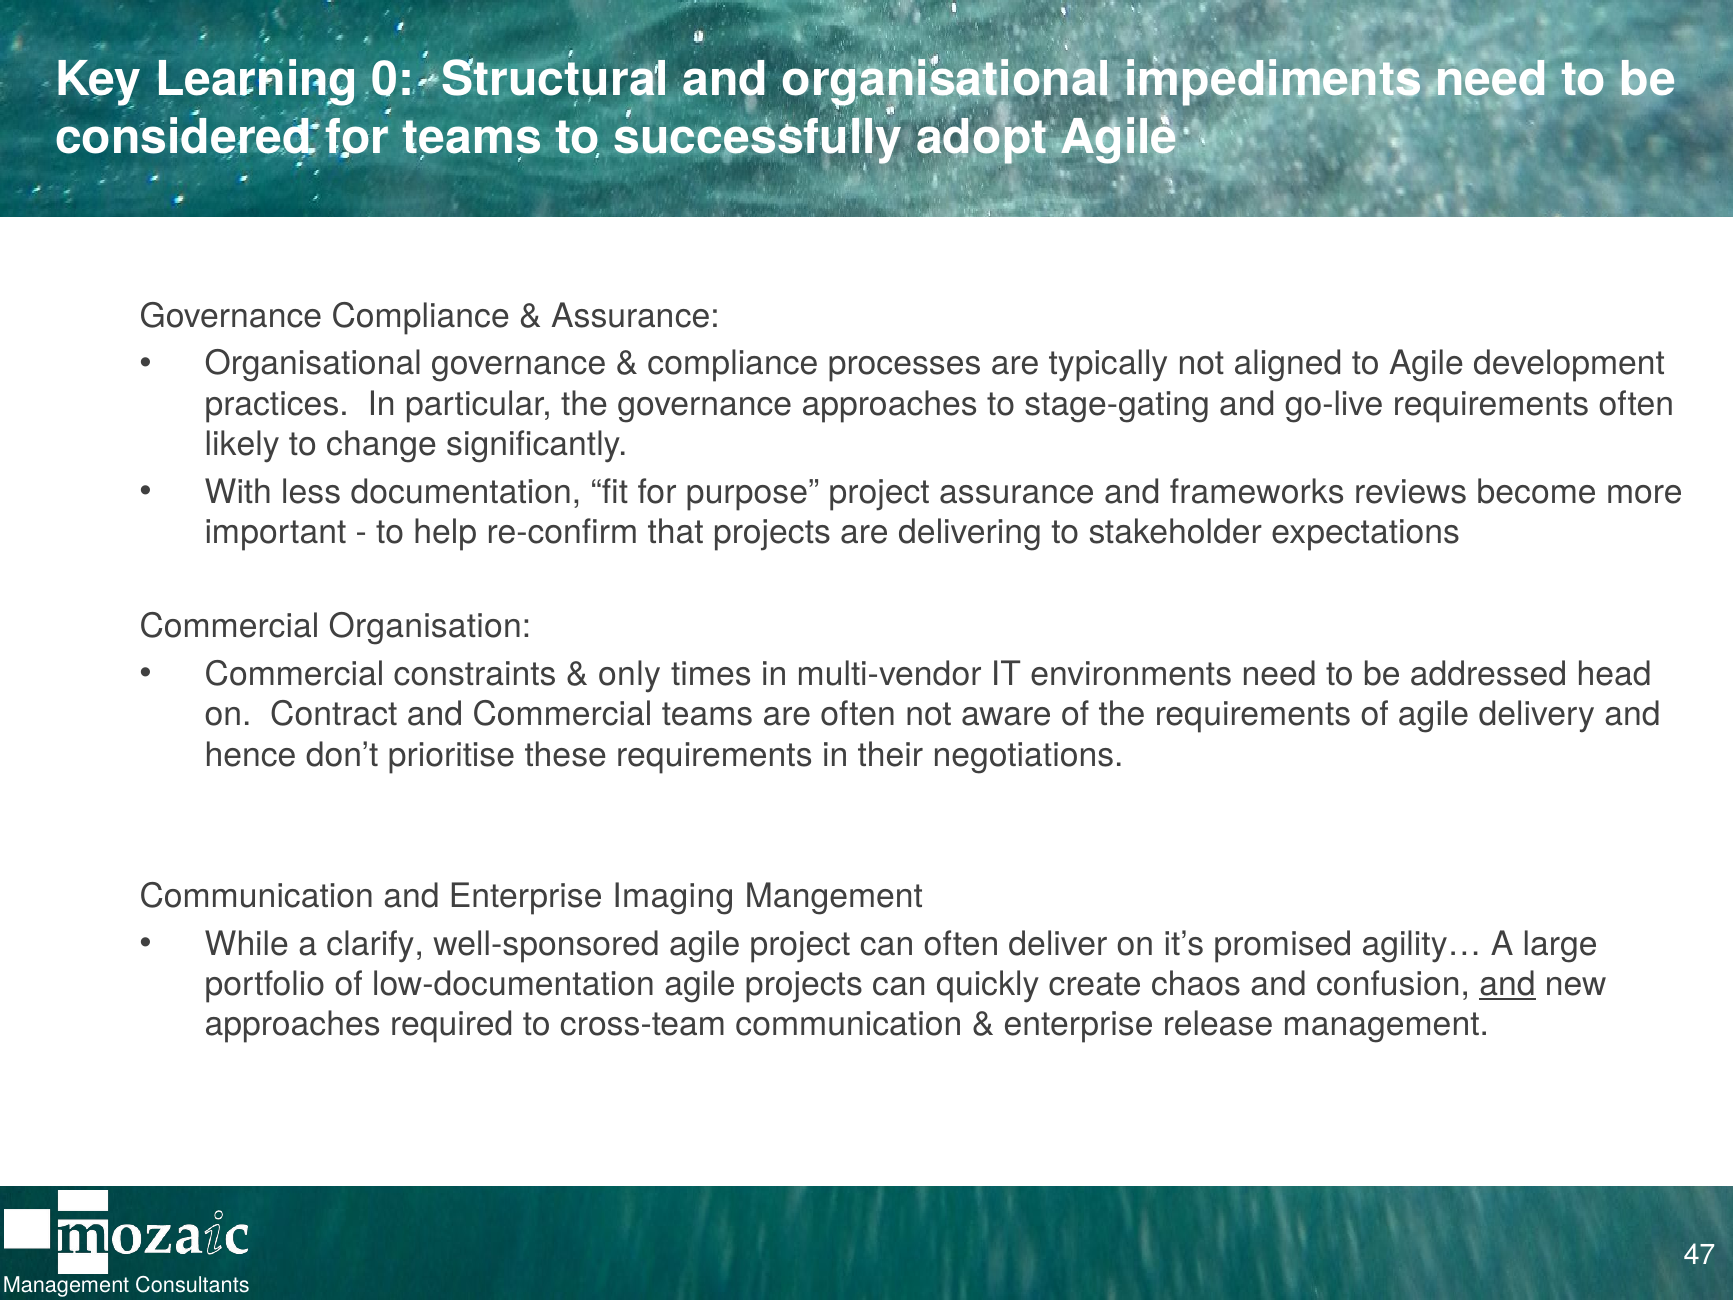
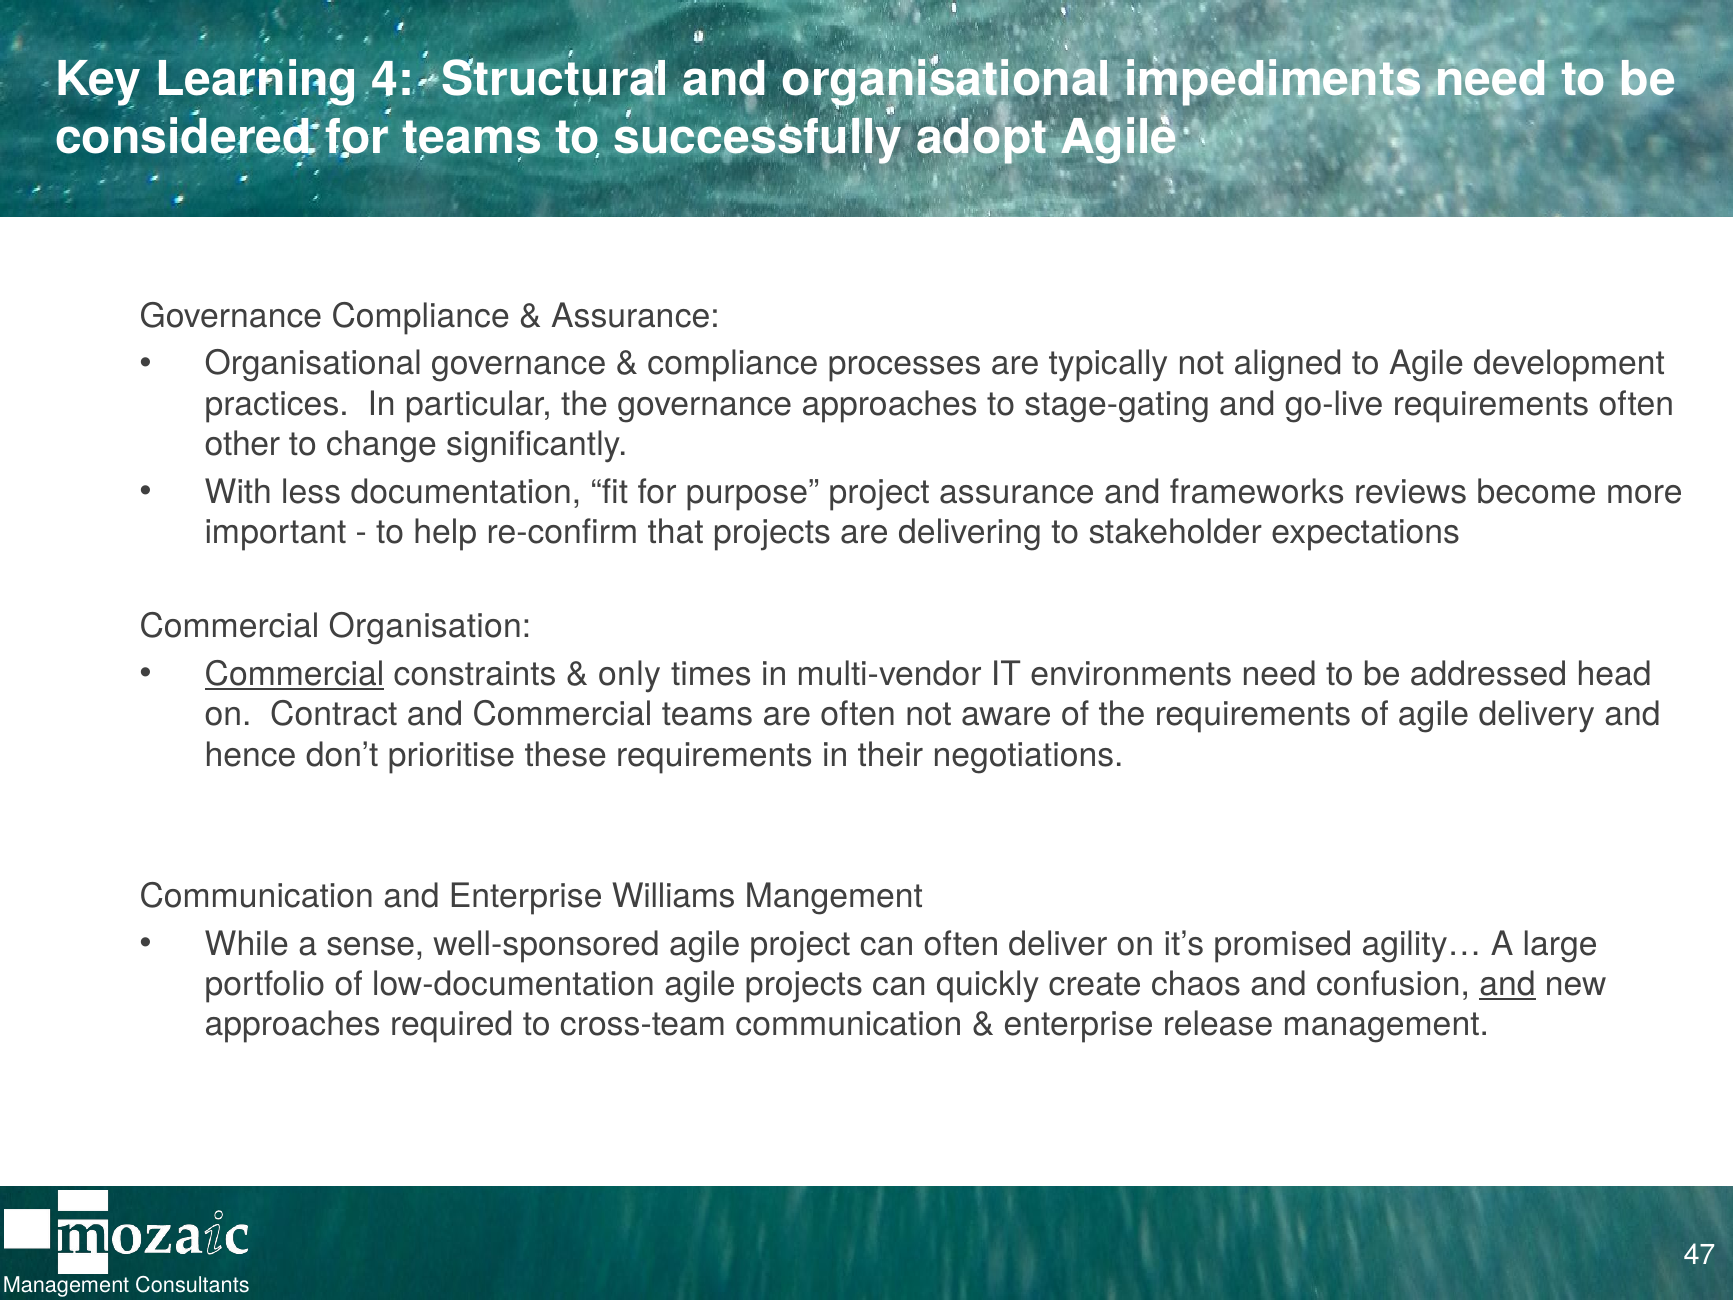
0: 0 -> 4
likely: likely -> other
Commercial at (295, 674) underline: none -> present
Imaging: Imaging -> Williams
clarify: clarify -> sense
